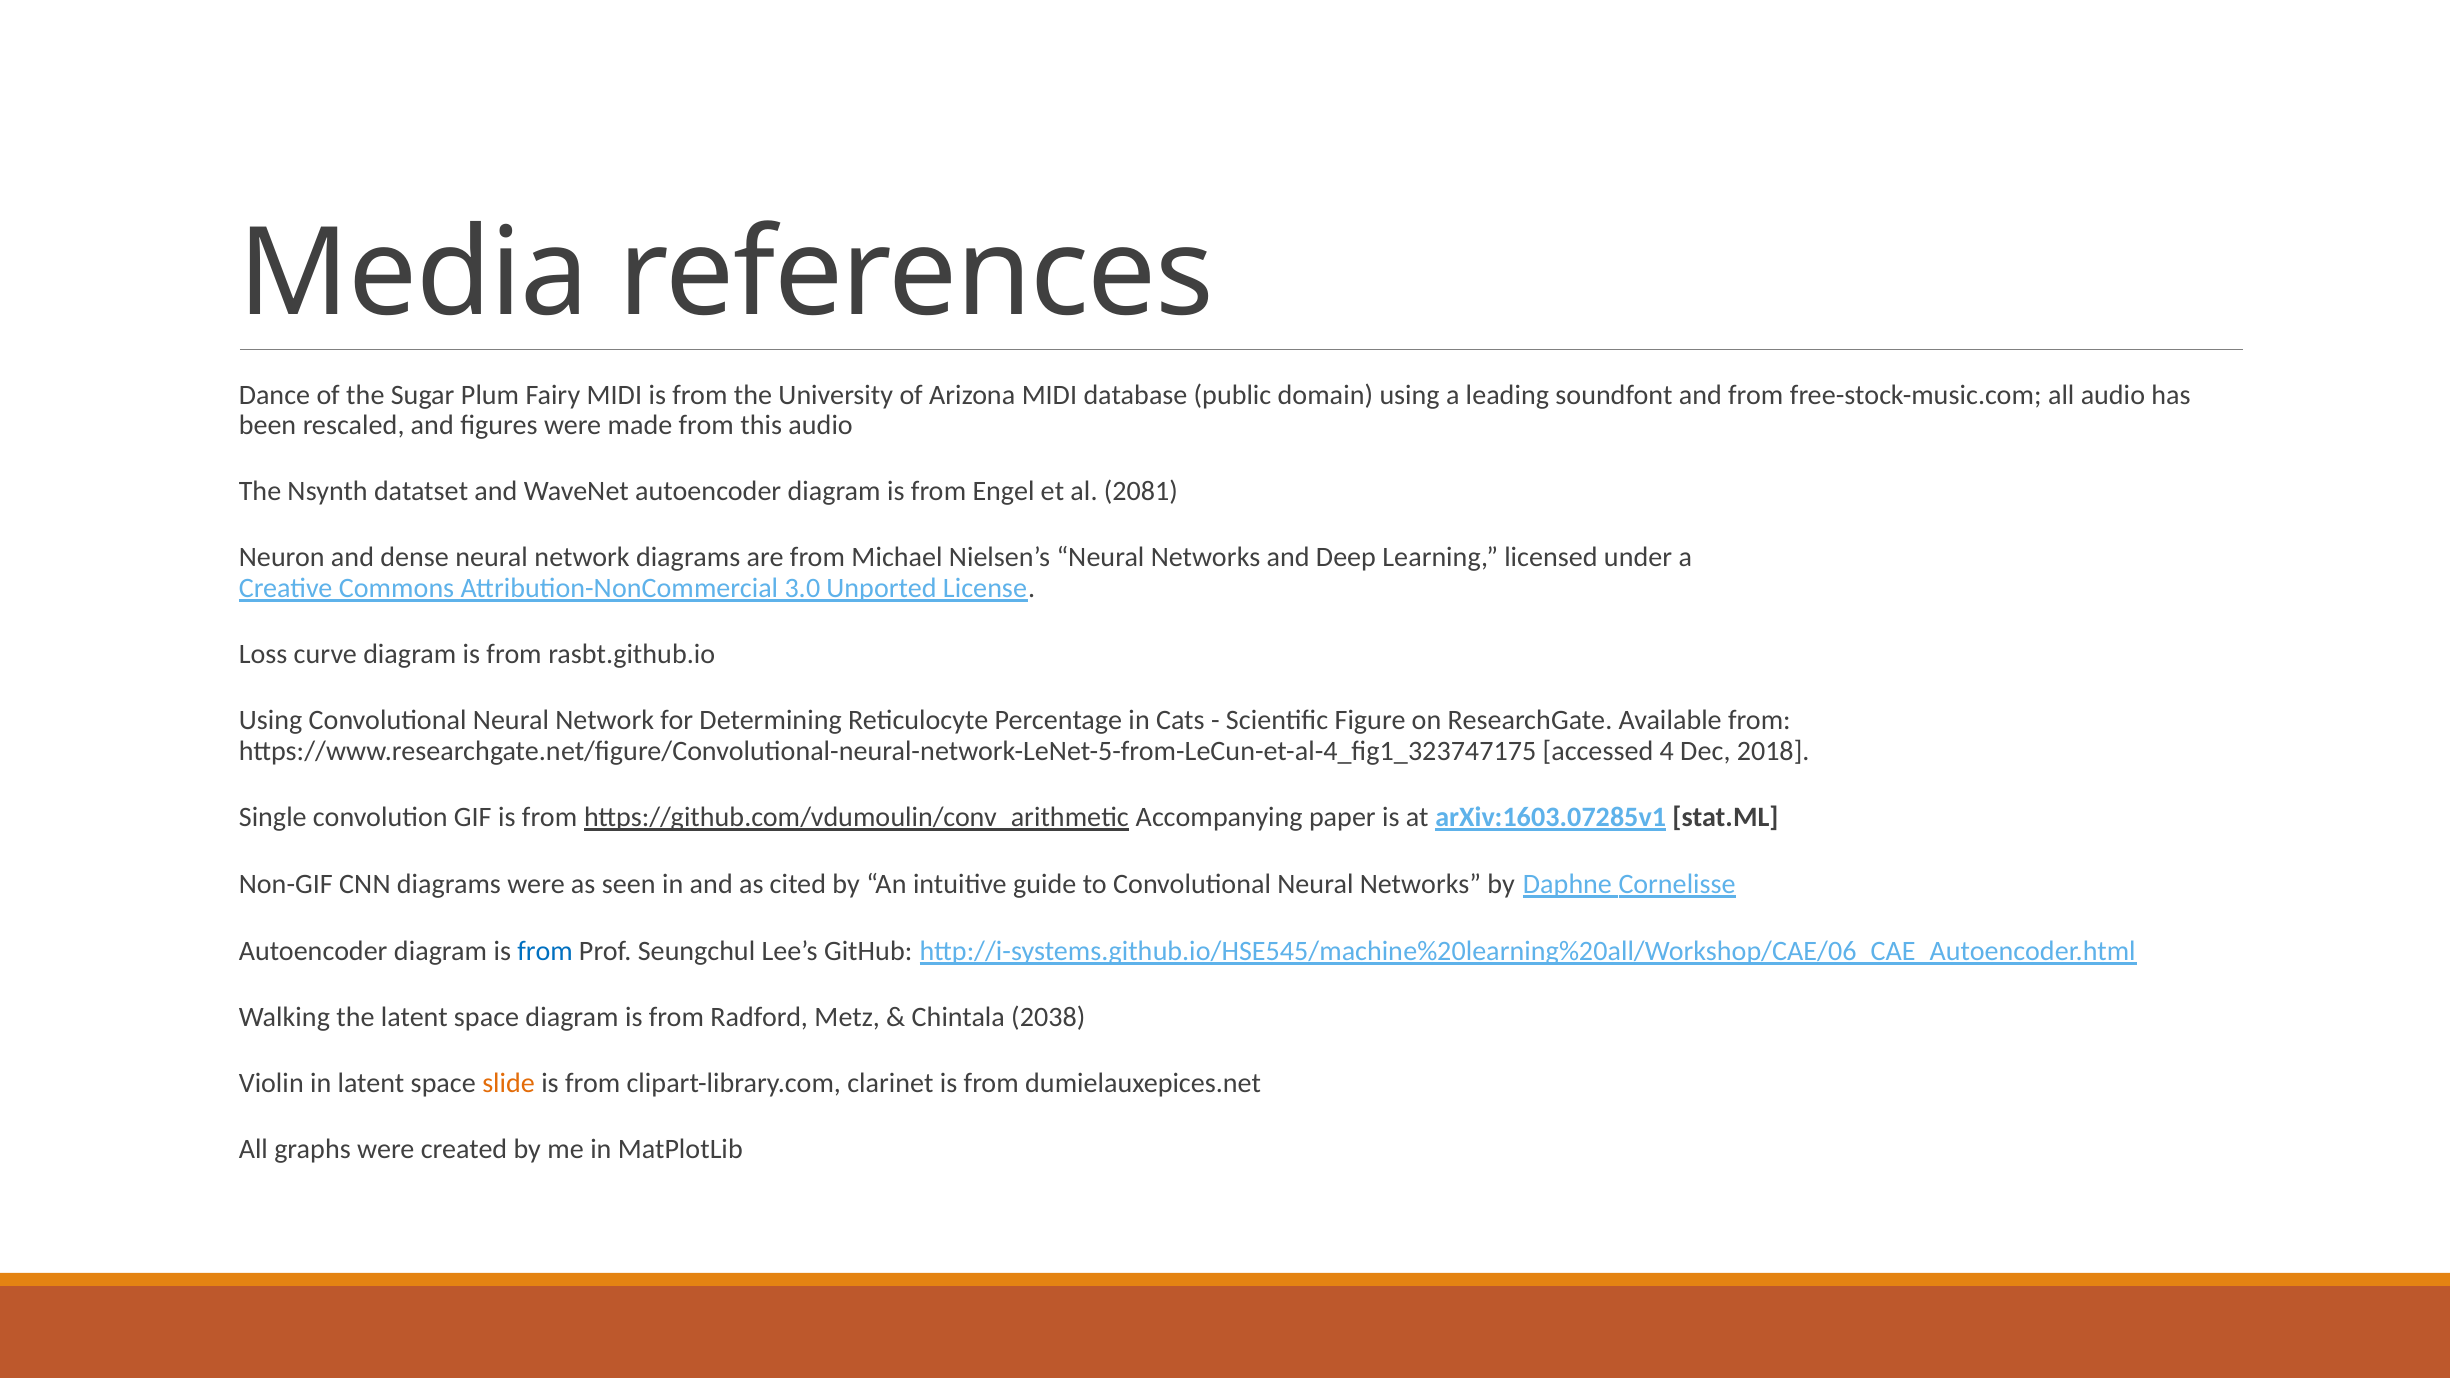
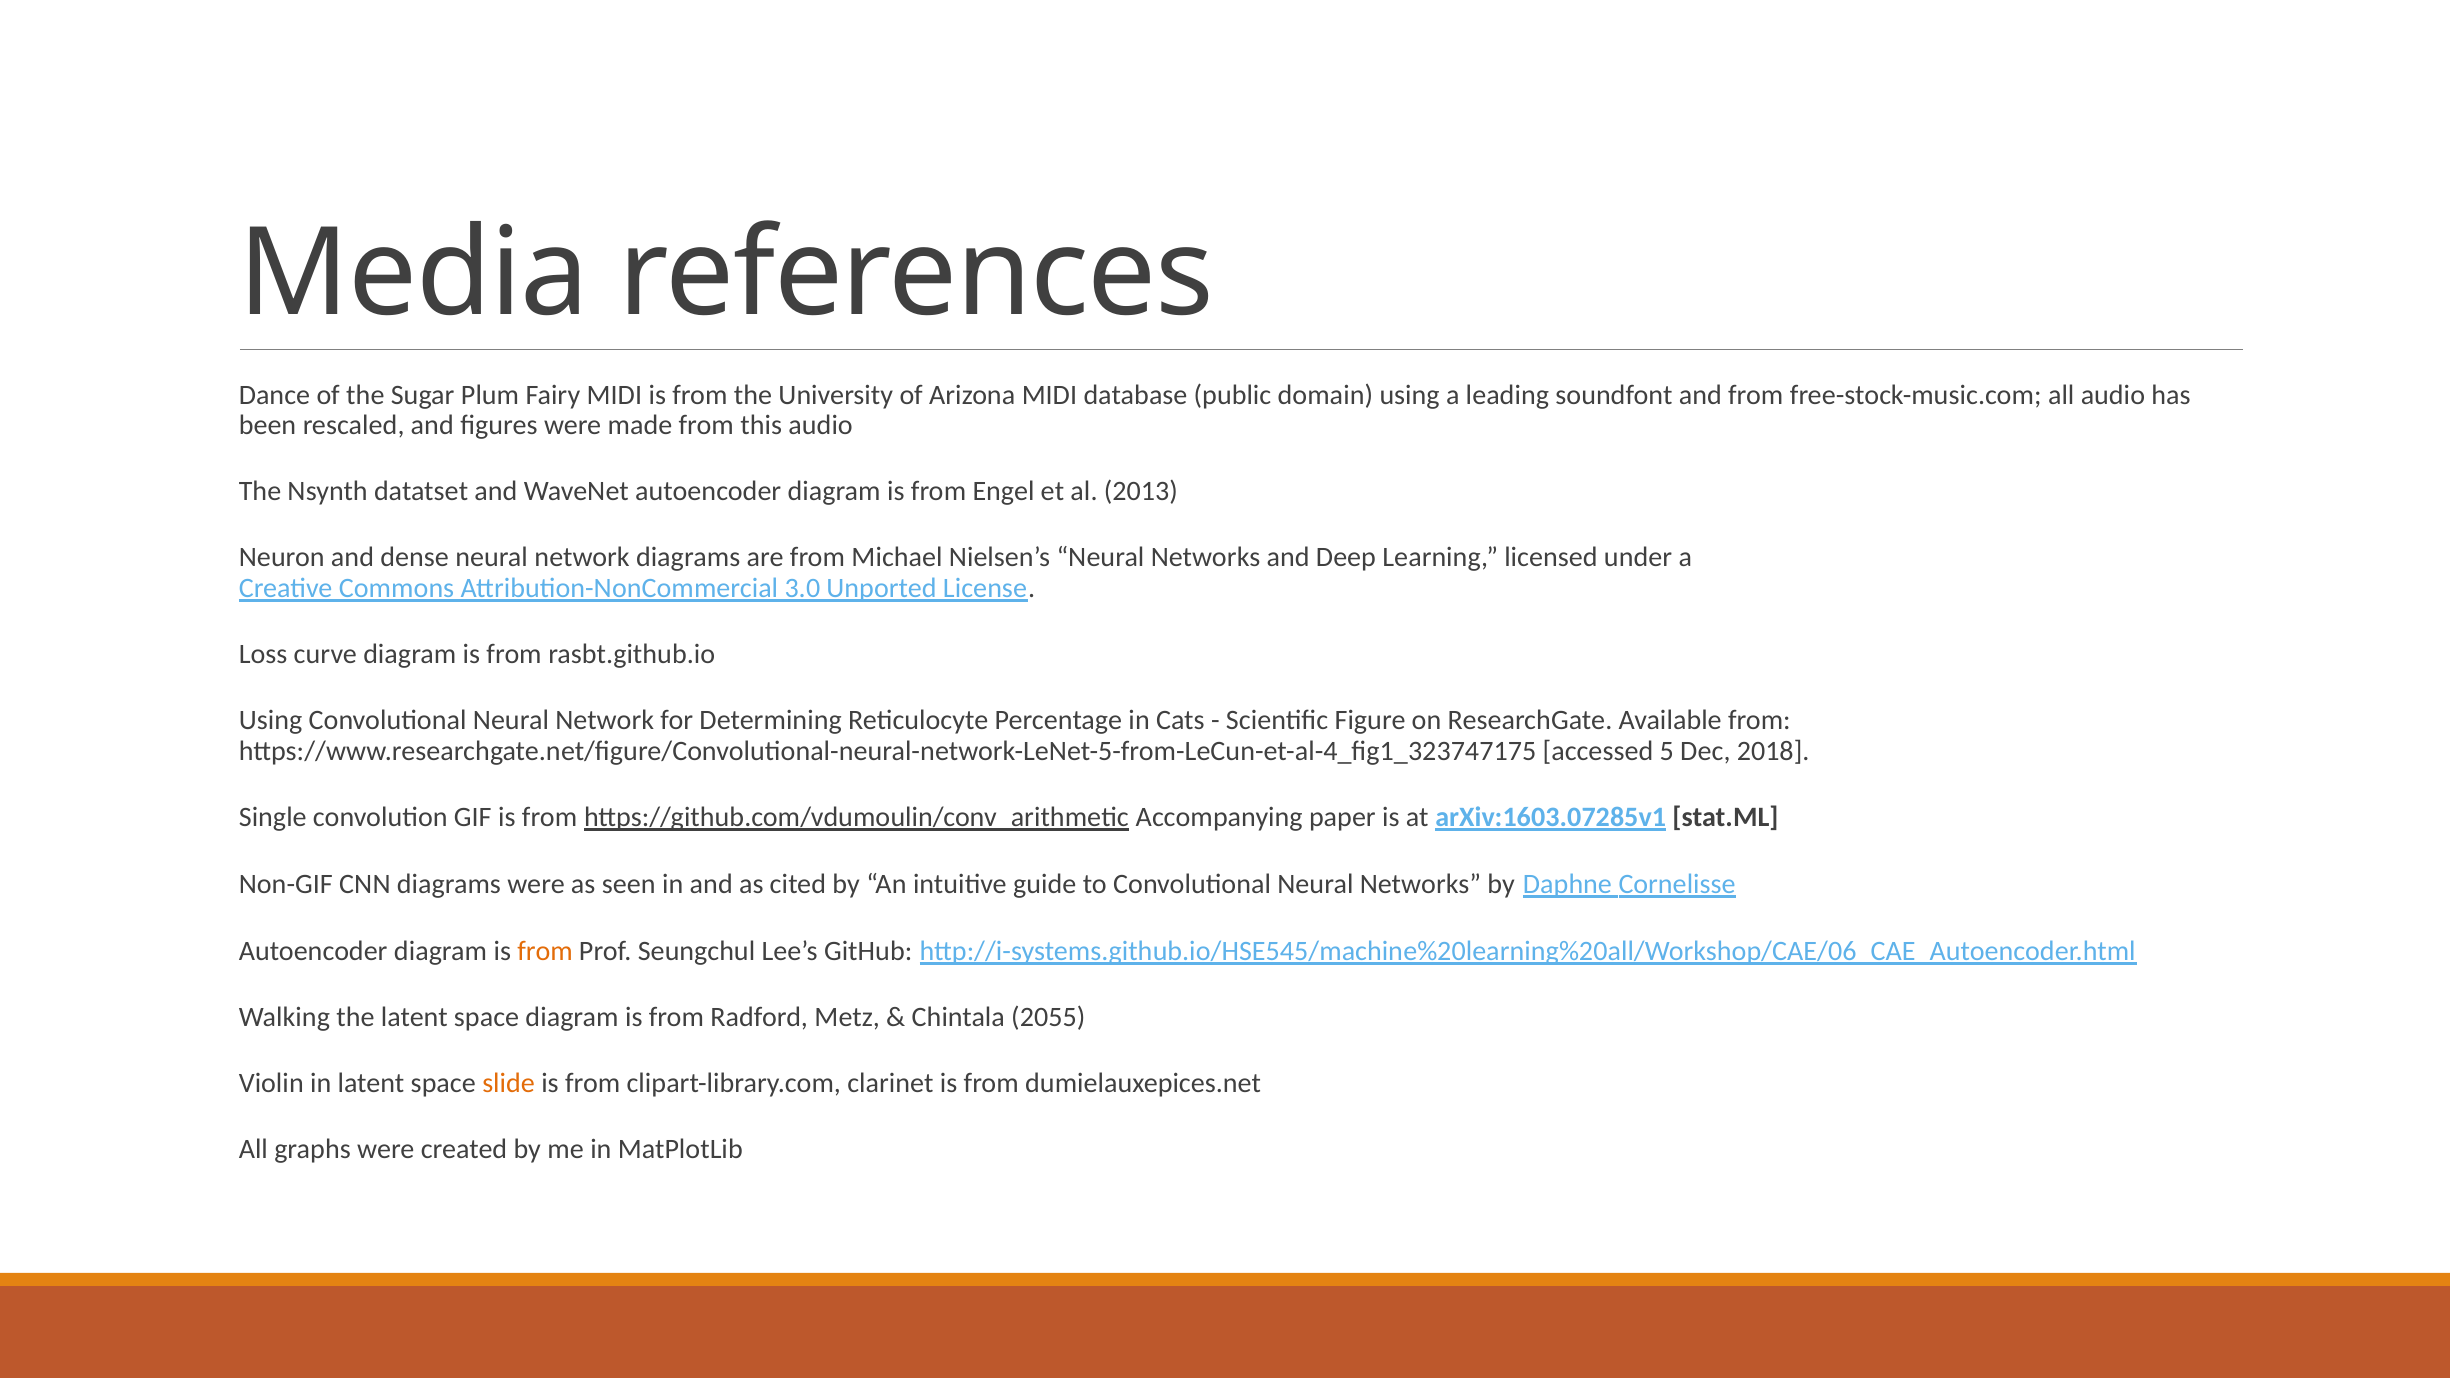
2081: 2081 -> 2013
4: 4 -> 5
from at (545, 951) colour: blue -> orange
2038: 2038 -> 2055
